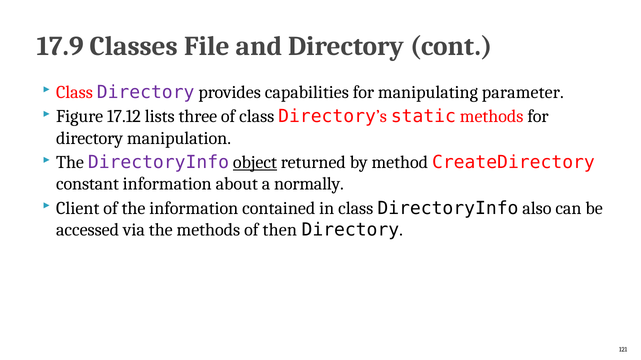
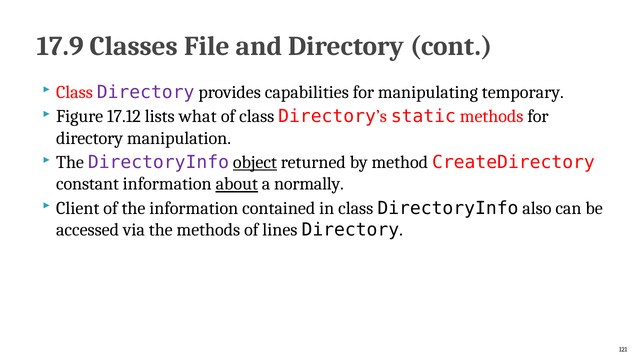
parameter: parameter -> temporary
three: three -> what
about underline: none -> present
then: then -> lines
